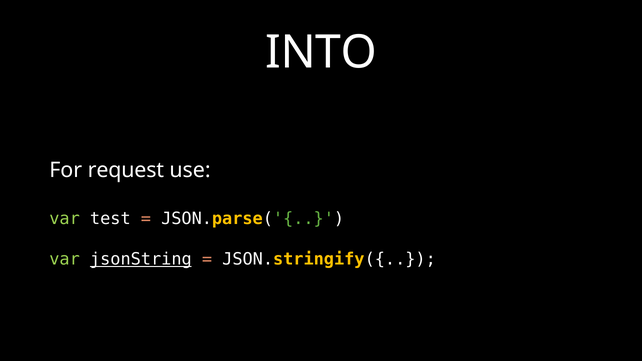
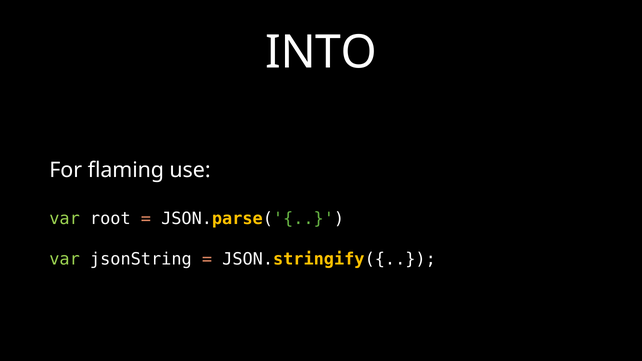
request: request -> flaming
test: test -> root
jsonString underline: present -> none
